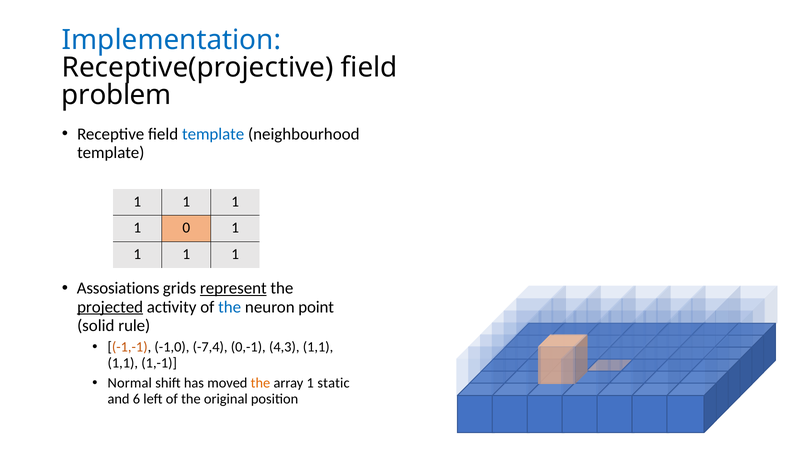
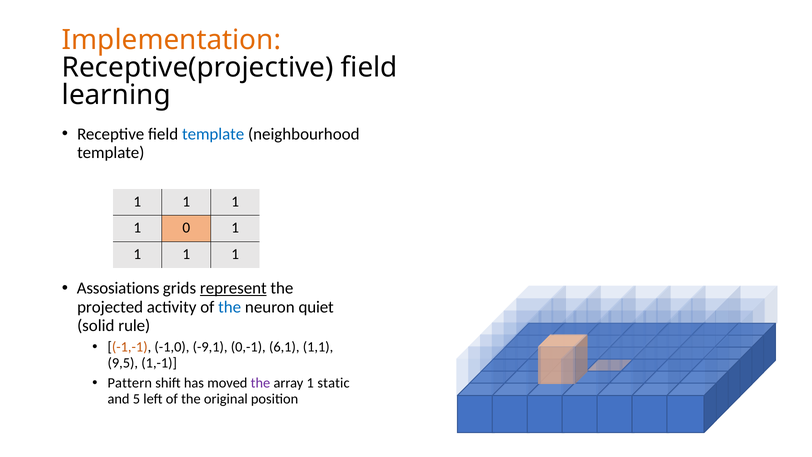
Implementation colour: blue -> orange
problem: problem -> learning
projected underline: present -> none
point: point -> quiet
-7,4: -7,4 -> -9,1
4,3: 4,3 -> 6,1
1,1 at (123, 363): 1,1 -> 9,5
Normal: Normal -> Pattern
the at (260, 383) colour: orange -> purple
6: 6 -> 5
